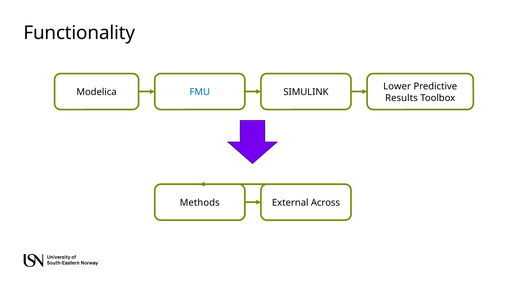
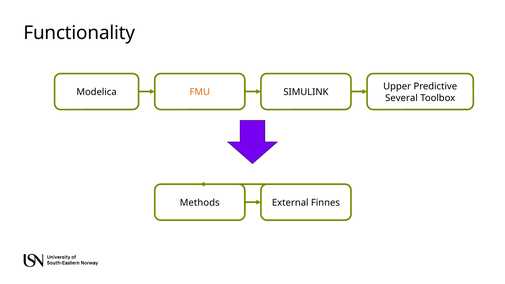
Lower: Lower -> Upper
FMU colour: blue -> orange
Results: Results -> Several
Across: Across -> Finnes
